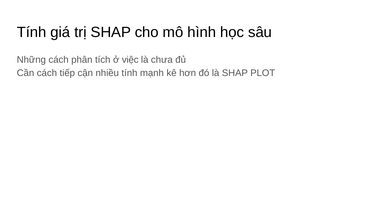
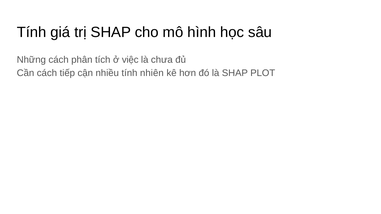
mạnh: mạnh -> nhiên
